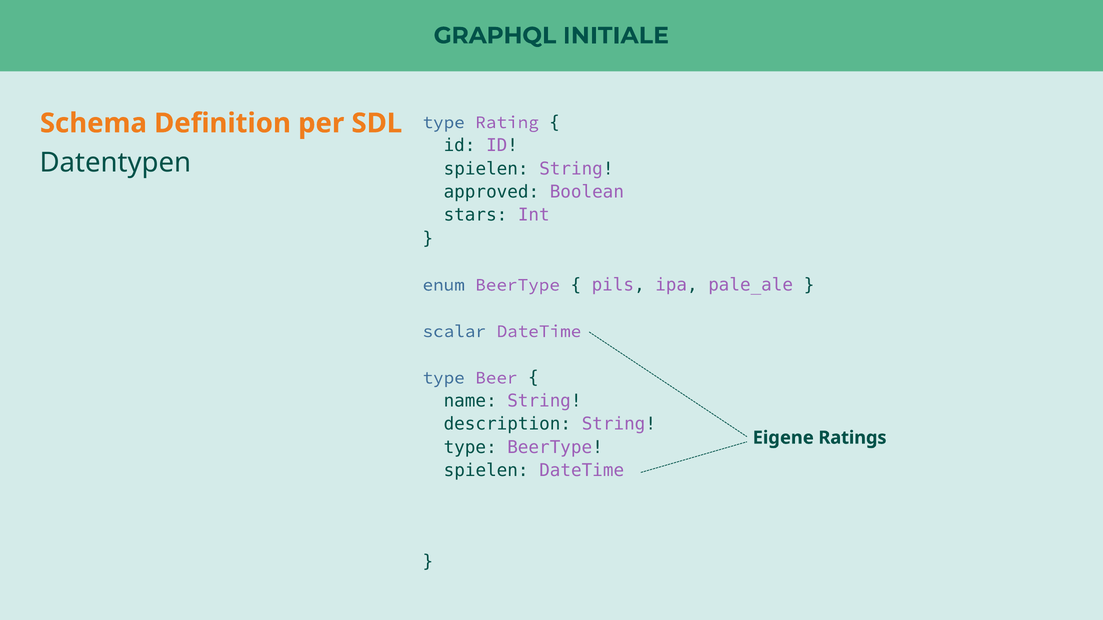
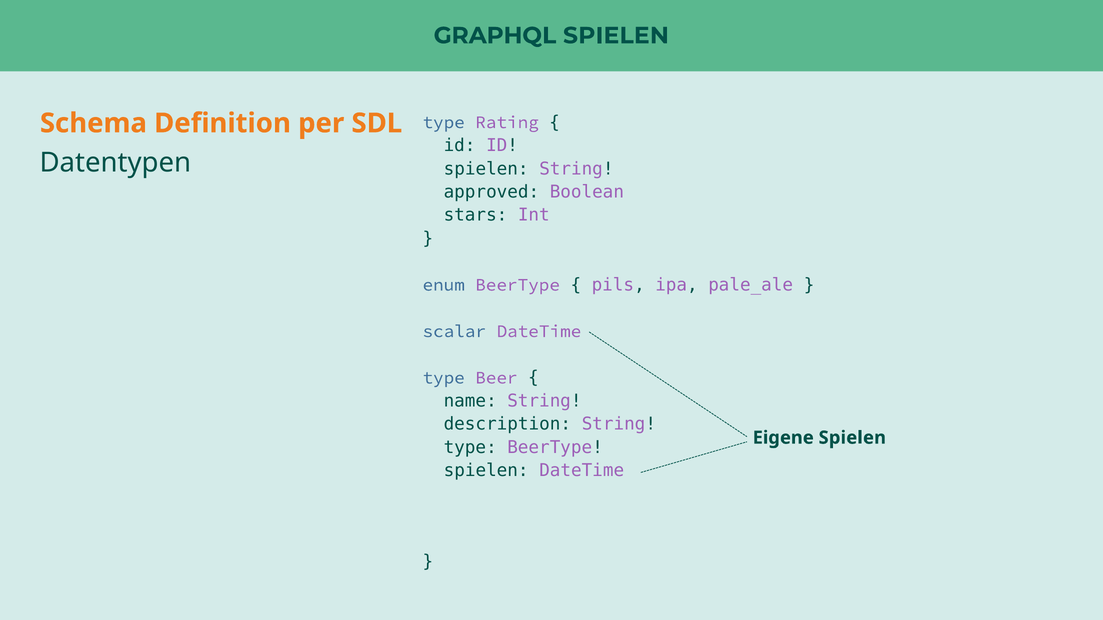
GRAPHQL INITIALE: INITIALE -> SPIELEN
Eigene Ratings: Ratings -> Spielen
